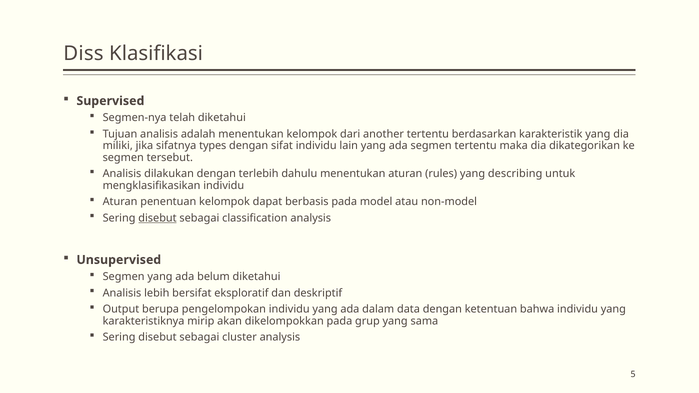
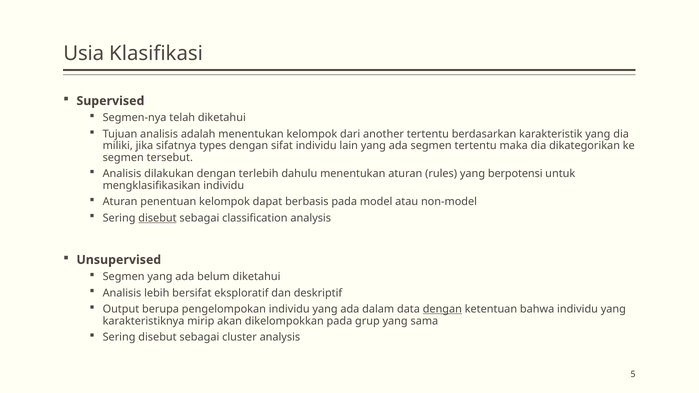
Diss: Diss -> Usia
describing: describing -> berpotensi
dengan at (442, 309) underline: none -> present
